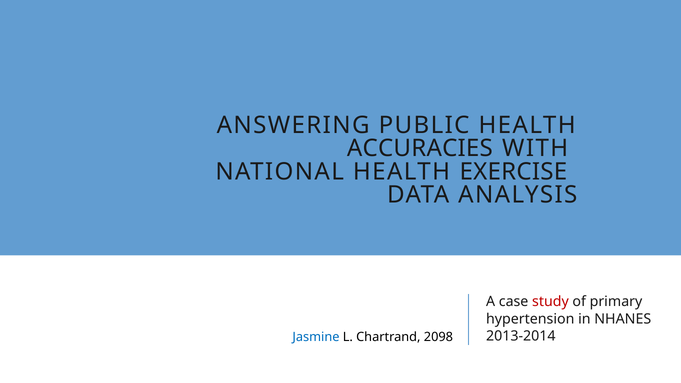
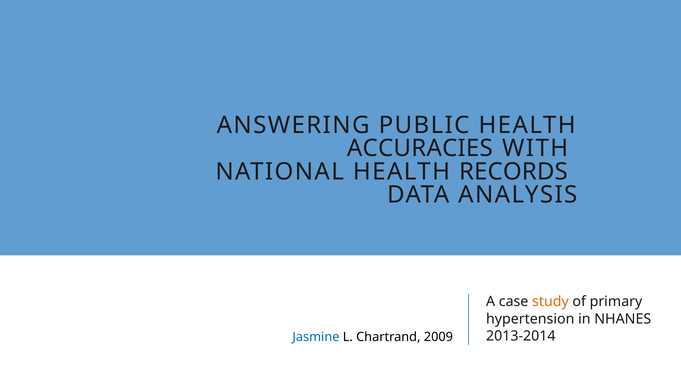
EXERCISE: EXERCISE -> RECORDS
study colour: red -> orange
2098: 2098 -> 2009
